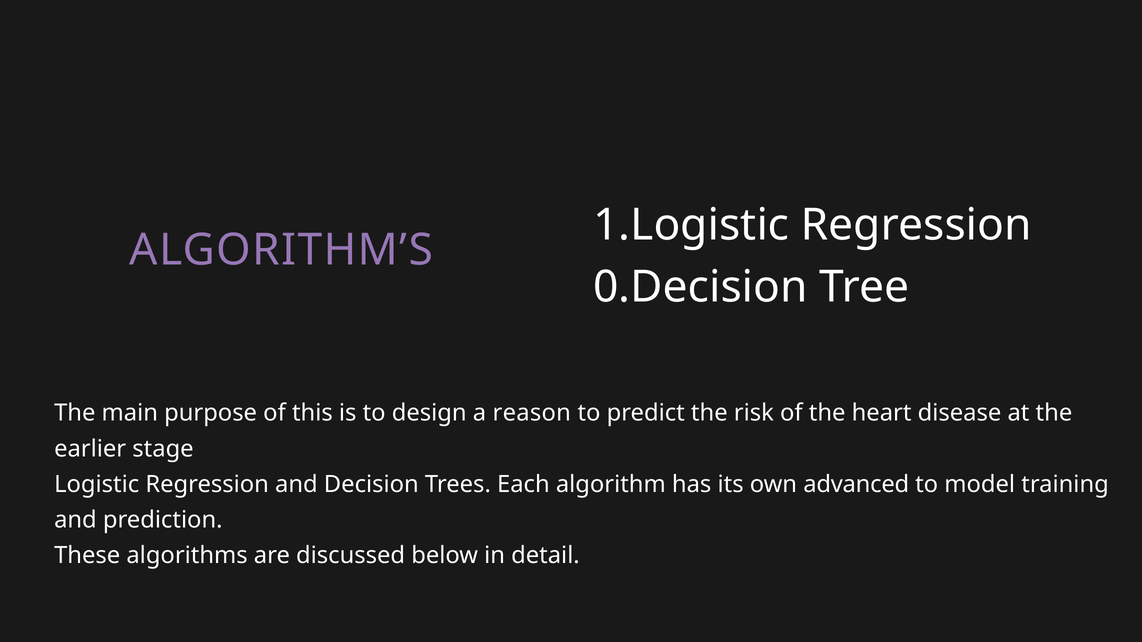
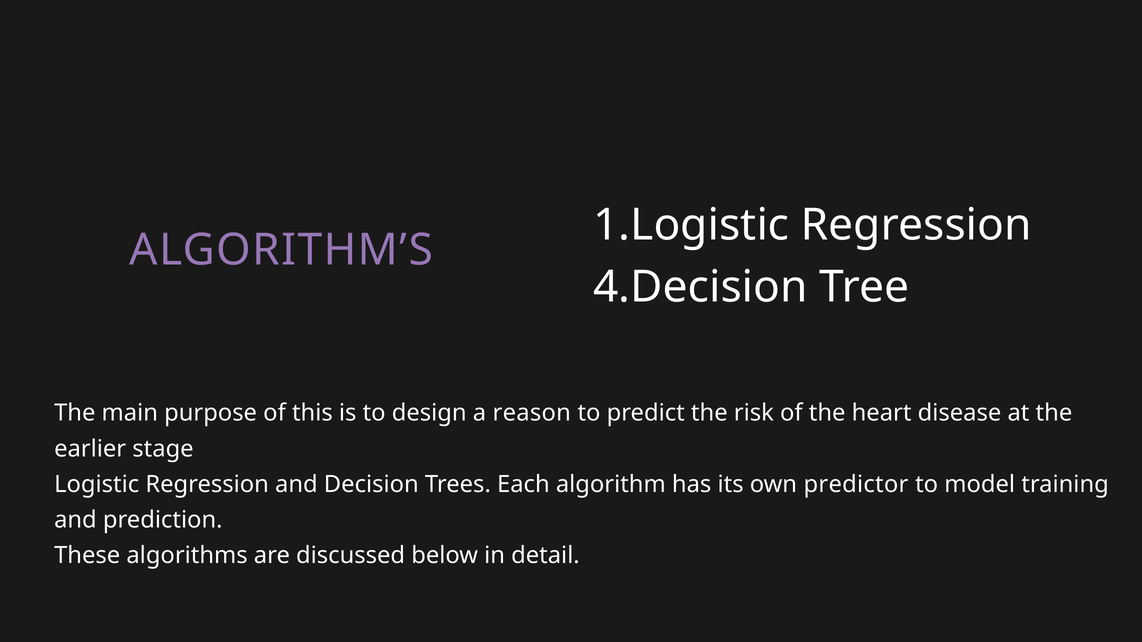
0.Decision: 0.Decision -> 4.Decision
advanced: advanced -> predictor
